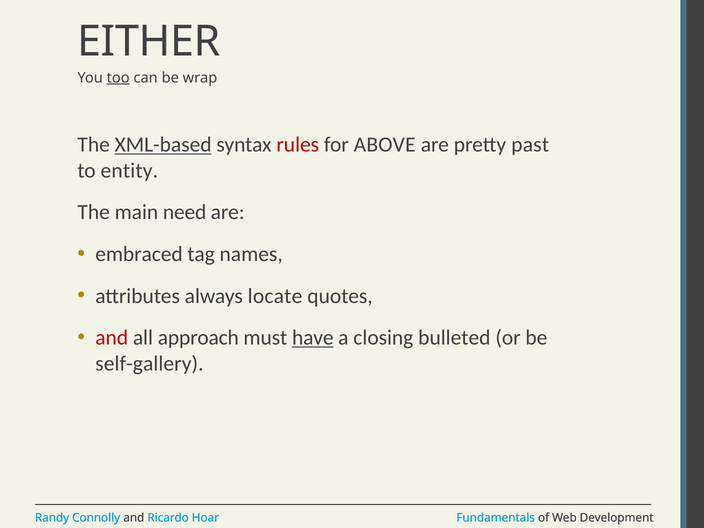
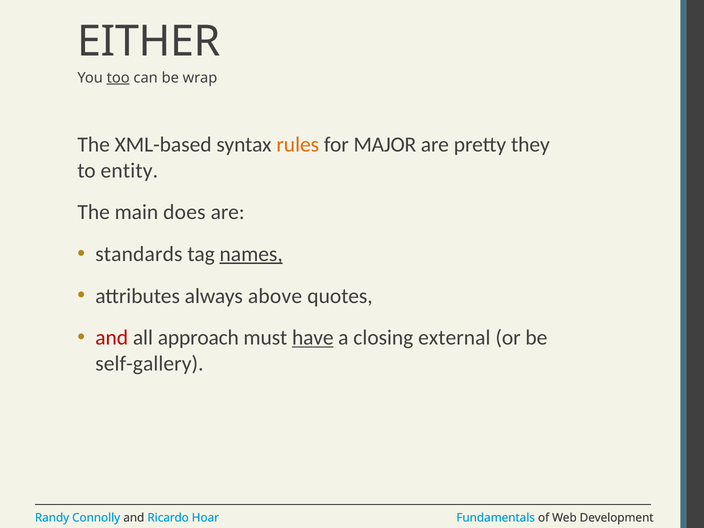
XML-based underline: present -> none
rules colour: red -> orange
ABOVE: ABOVE -> MAJOR
past: past -> they
need: need -> does
embraced: embraced -> standards
names underline: none -> present
locate: locate -> above
bulleted: bulleted -> external
